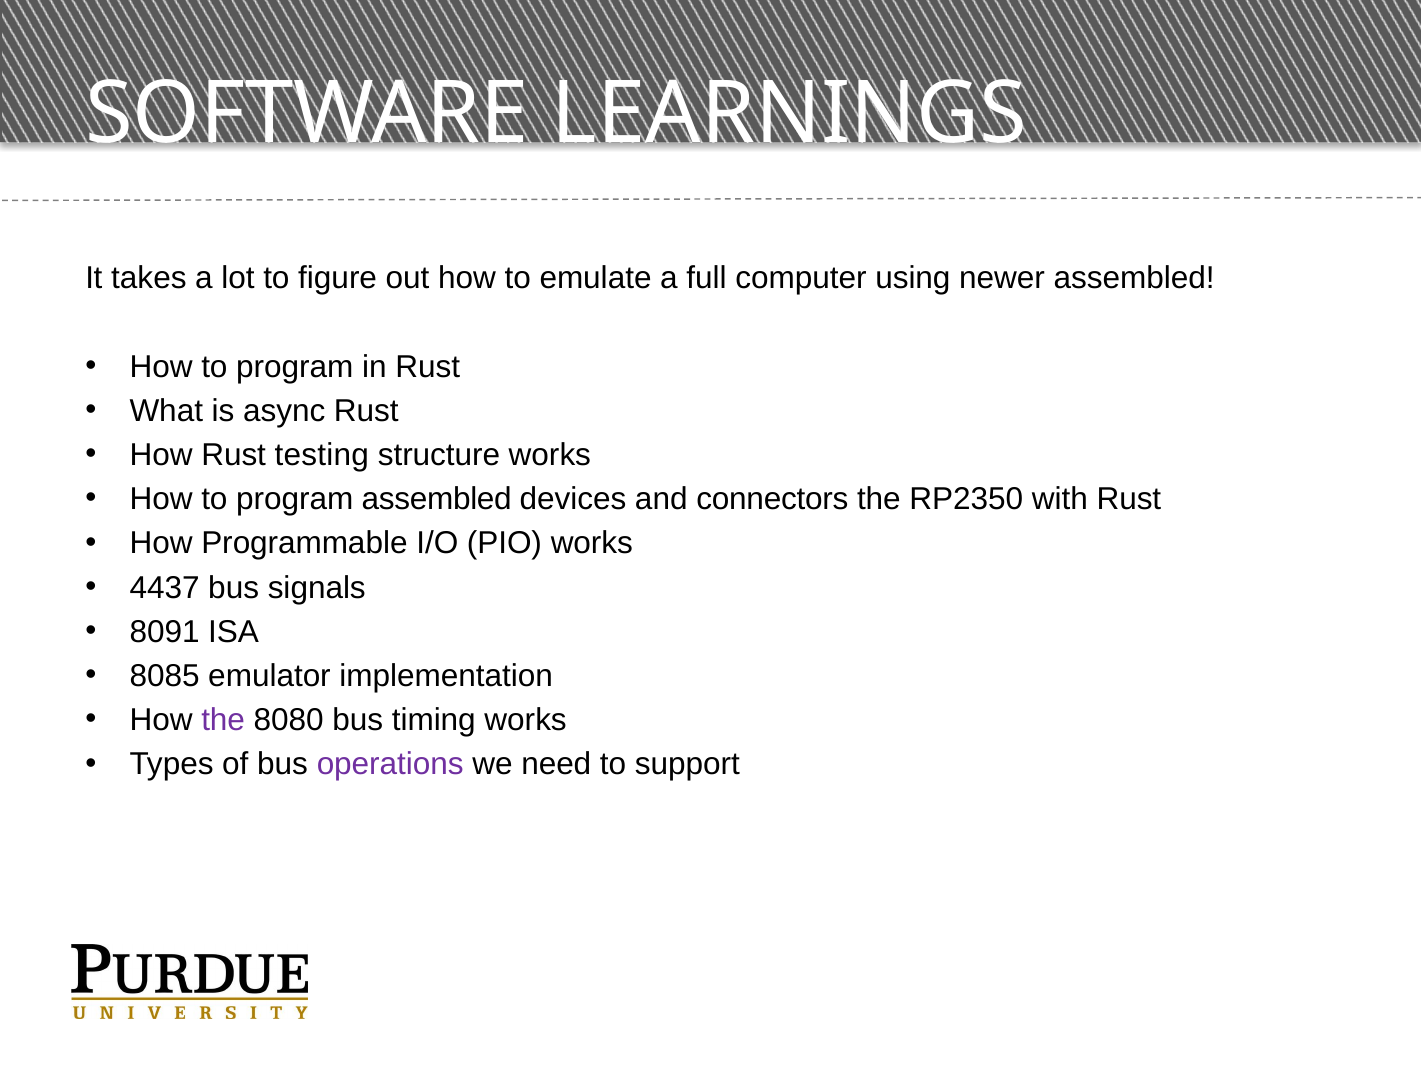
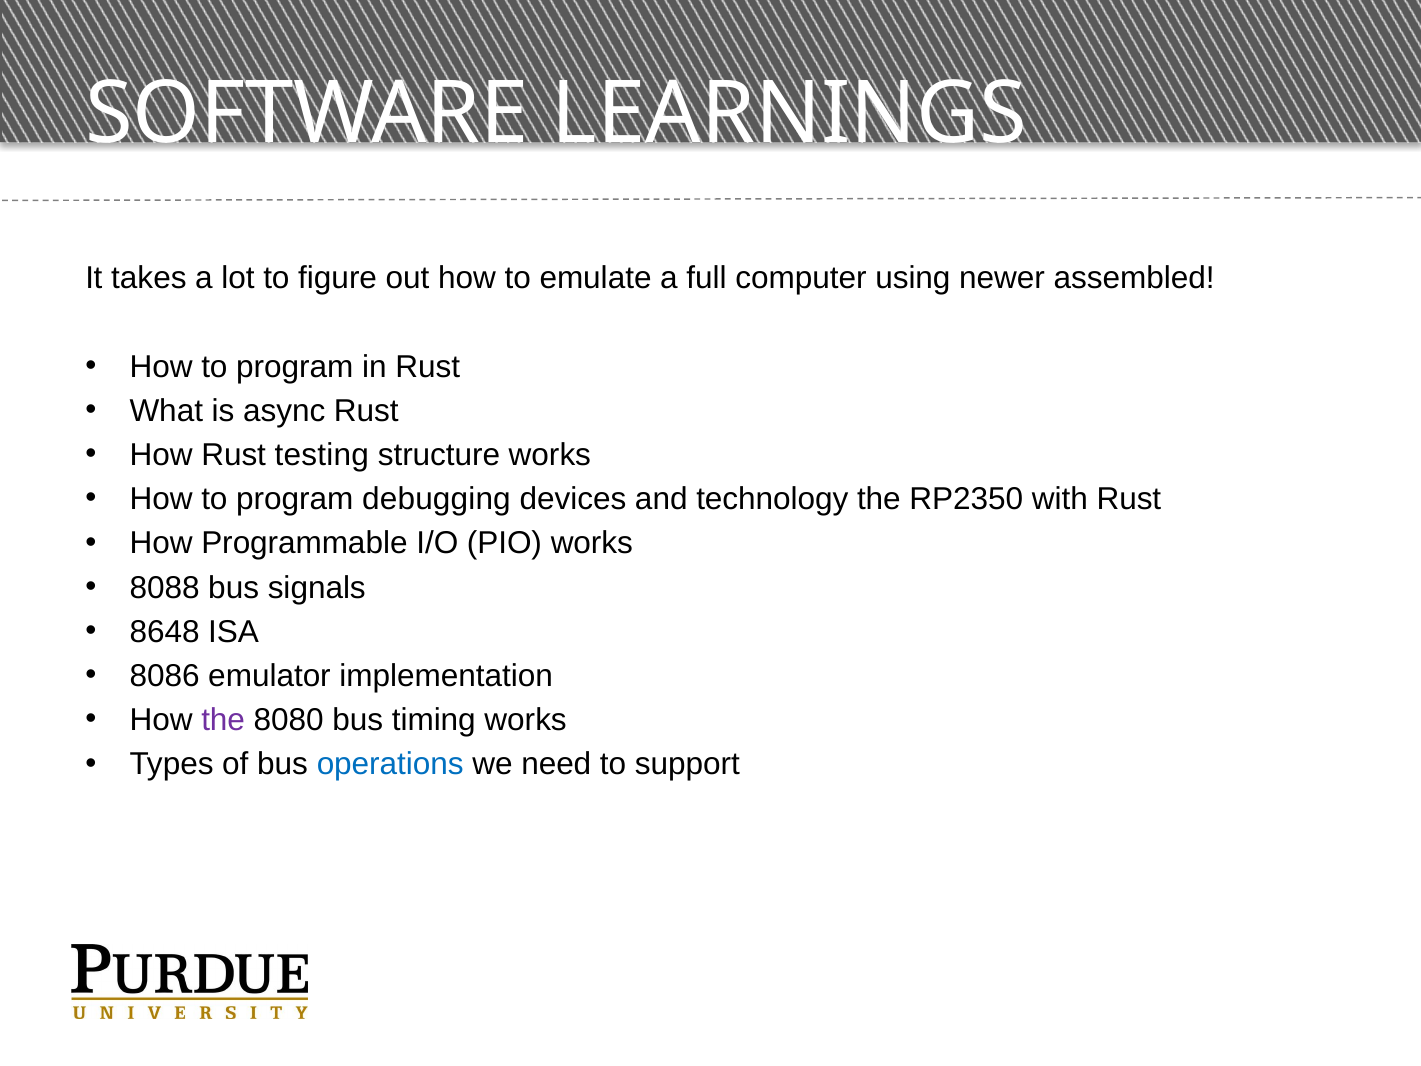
program assembled: assembled -> debugging
connectors: connectors -> technology
4437: 4437 -> 8088
8091: 8091 -> 8648
8085: 8085 -> 8086
operations colour: purple -> blue
